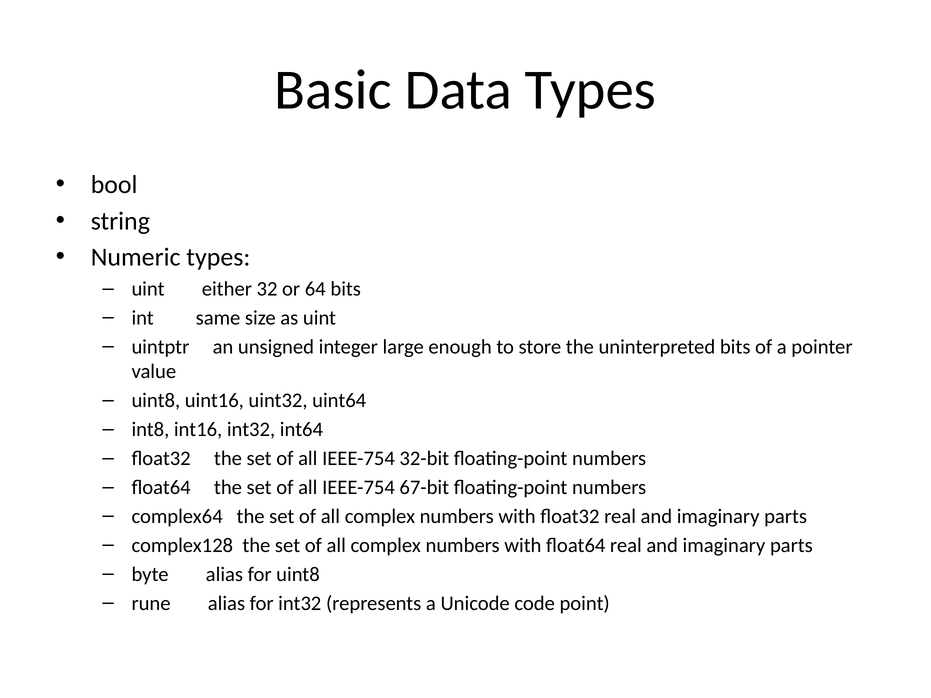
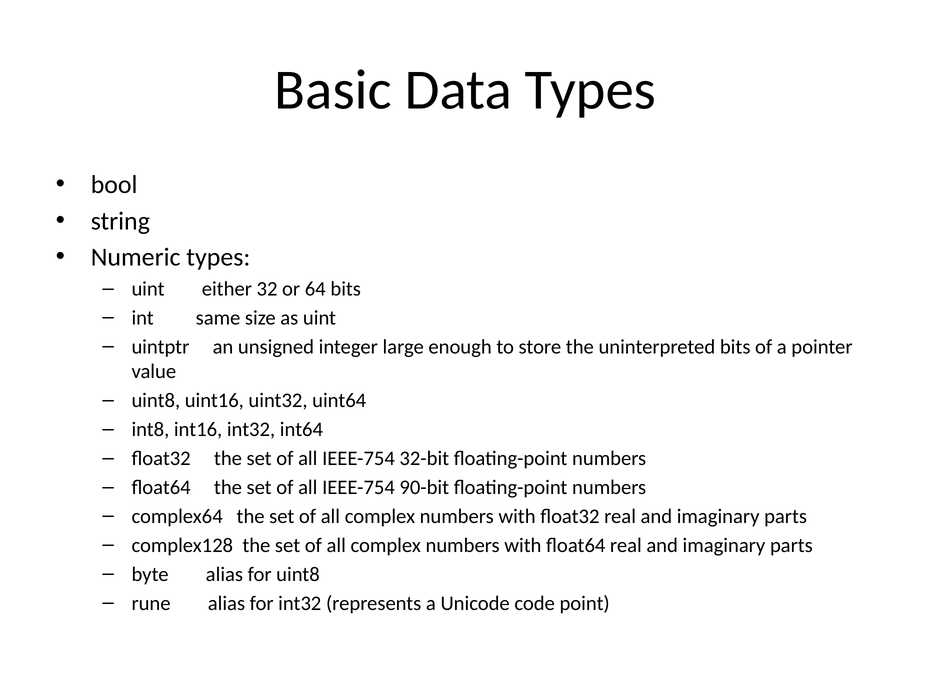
67-bit: 67-bit -> 90-bit
